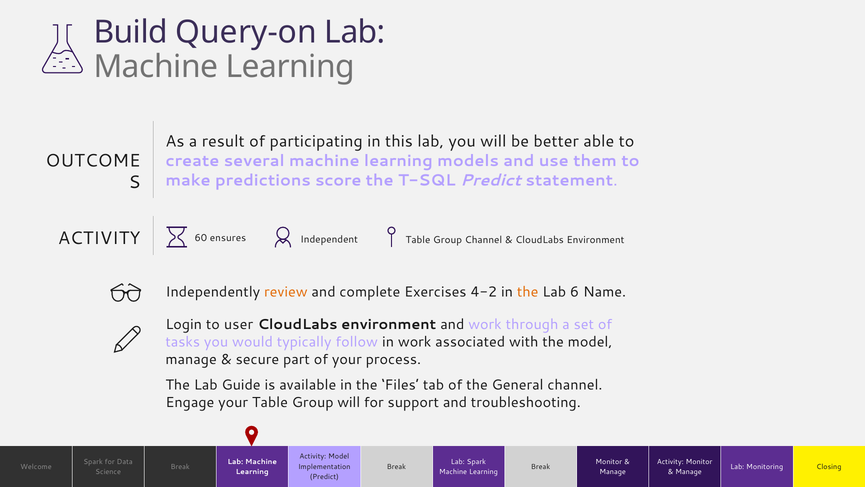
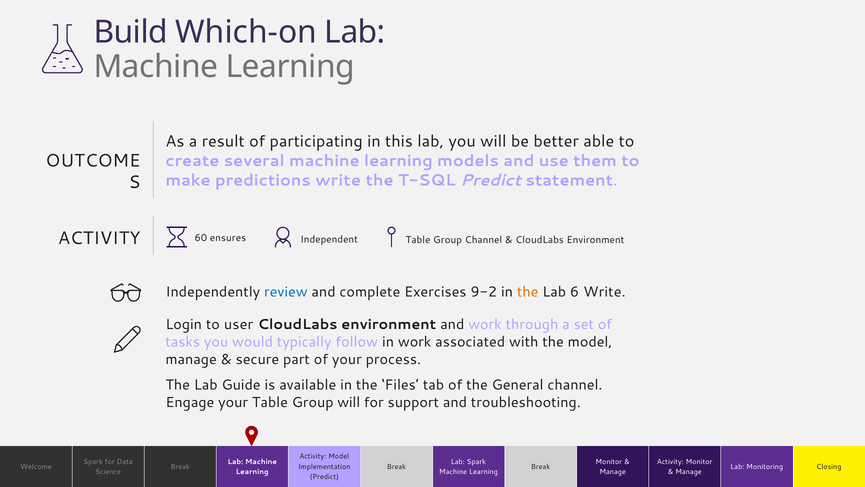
Query-on: Query-on -> Which-on
predictions score: score -> write
review colour: orange -> blue
4-2: 4-2 -> 9-2
6 Name: Name -> Write
